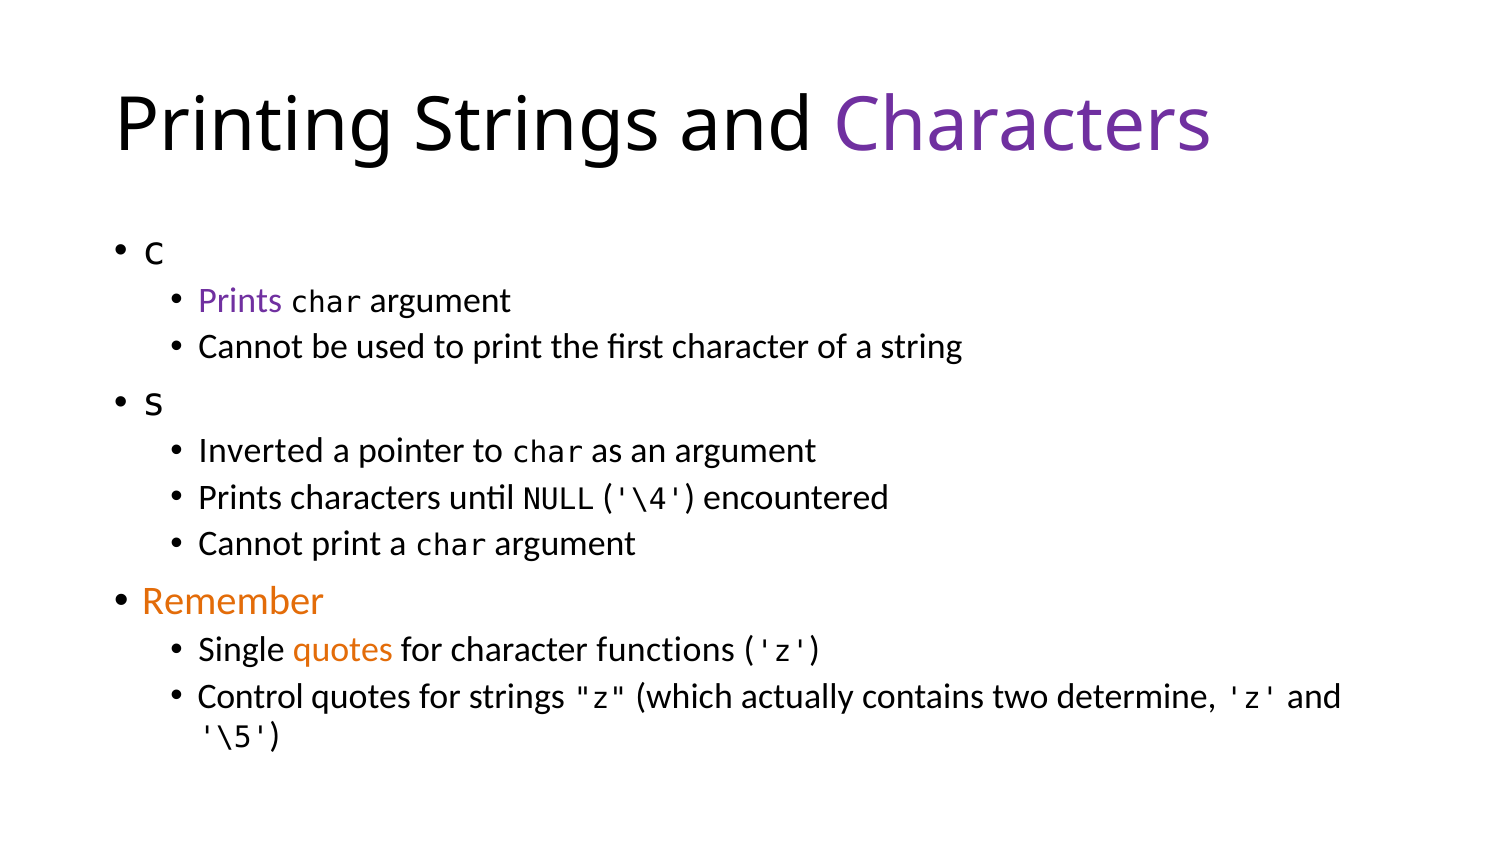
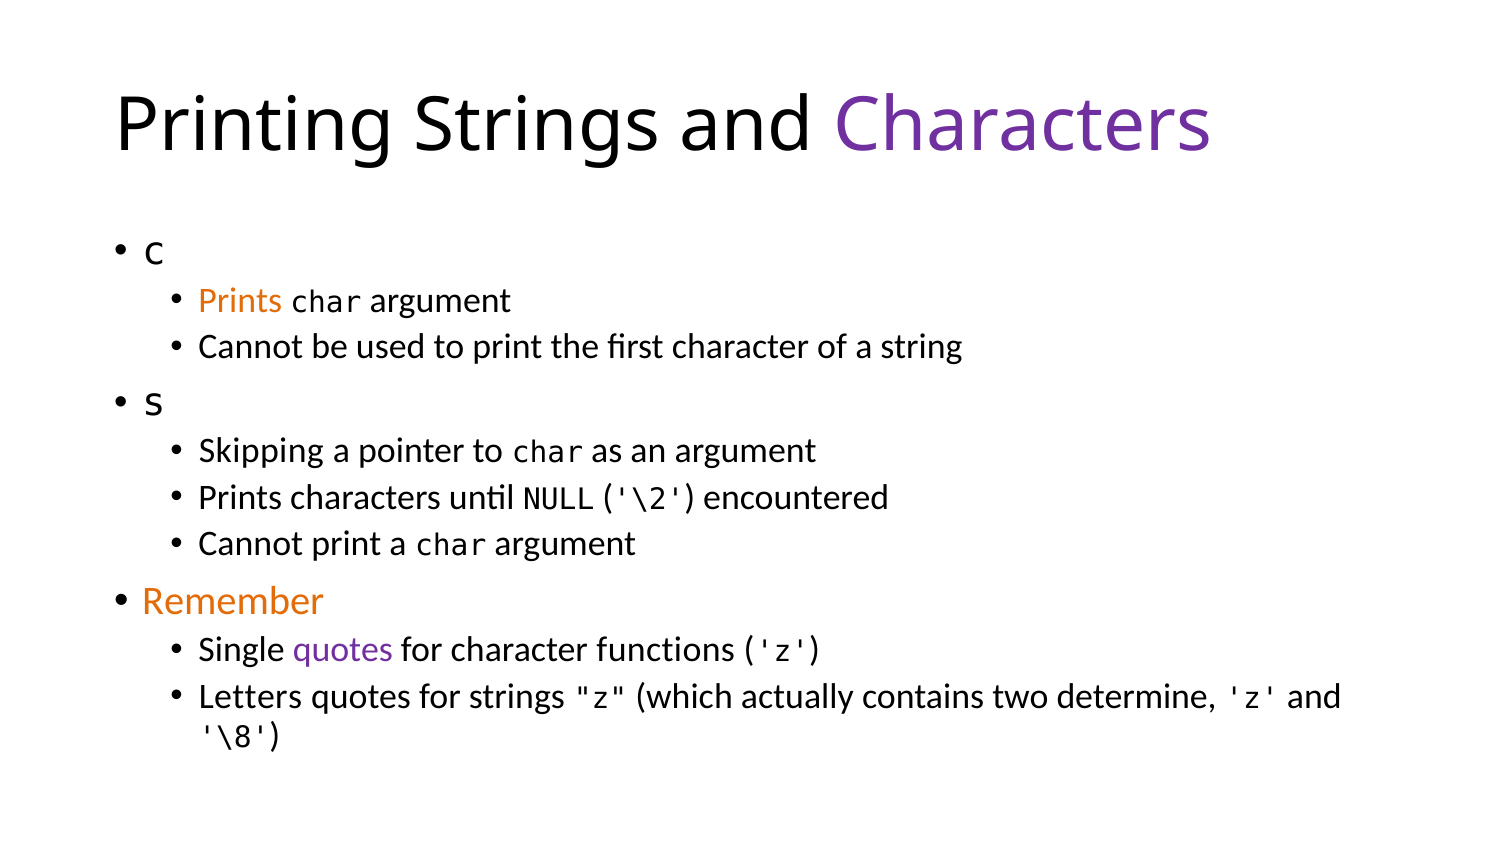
Prints at (240, 300) colour: purple -> orange
Inverted: Inverted -> Skipping
\4: \4 -> \2
quotes at (343, 650) colour: orange -> purple
Control: Control -> Letters
\5: \5 -> \8
